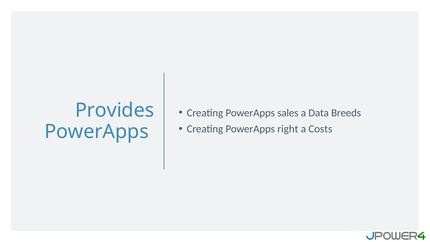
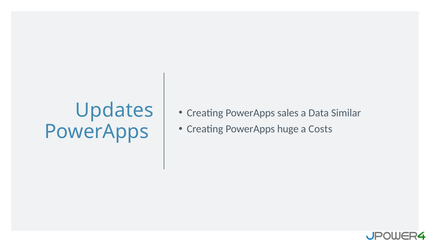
Provides: Provides -> Updates
Breeds: Breeds -> Similar
right: right -> huge
